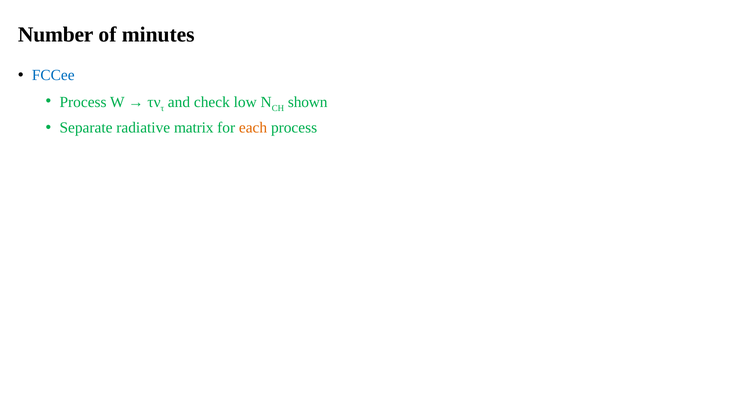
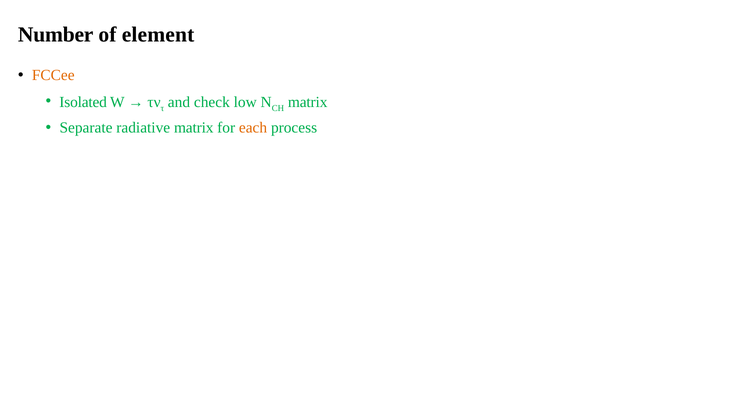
minutes: minutes -> element
FCCee colour: blue -> orange
Process at (83, 102): Process -> Isolated
shown at (308, 102): shown -> matrix
